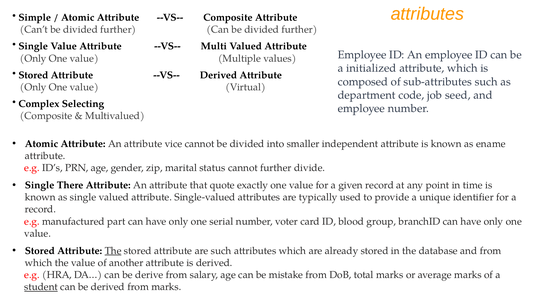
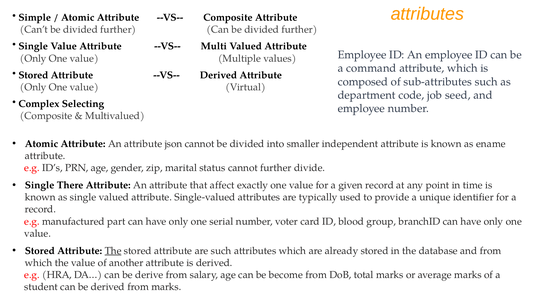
initialized: initialized -> command
vice: vice -> json
quote: quote -> affect
mistake: mistake -> become
student underline: present -> none
